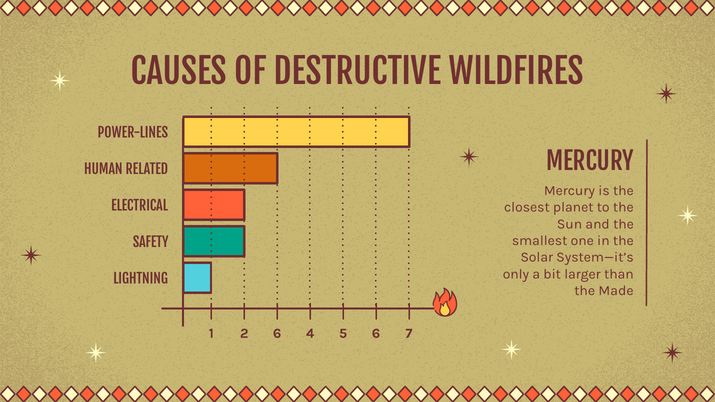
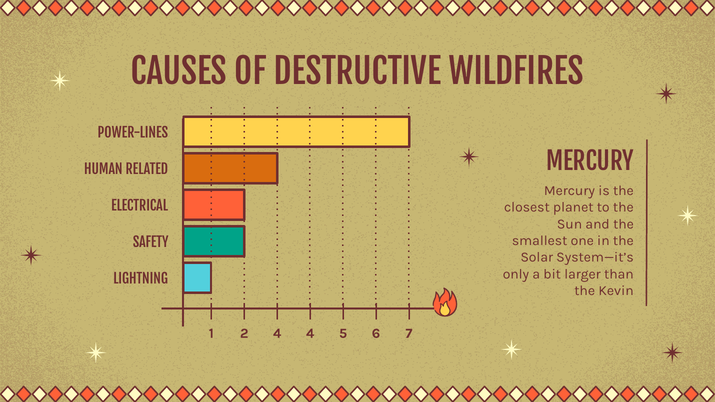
Made: Made -> Kevin
2 6: 6 -> 4
